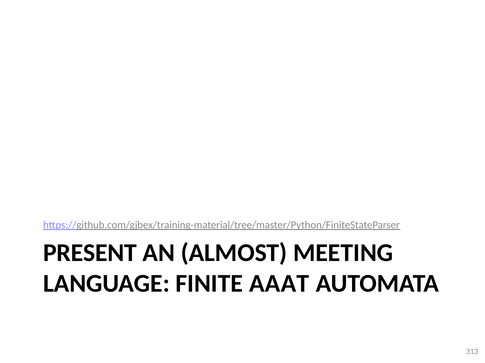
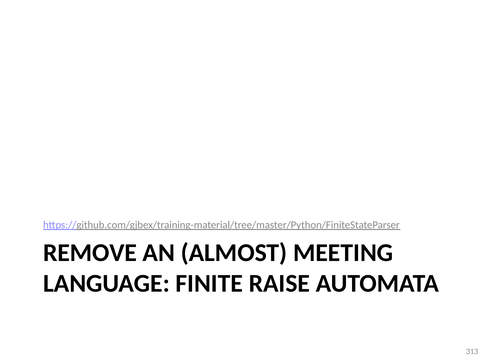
PRESENT: PRESENT -> REMOVE
AAAT: AAAT -> RAISE
